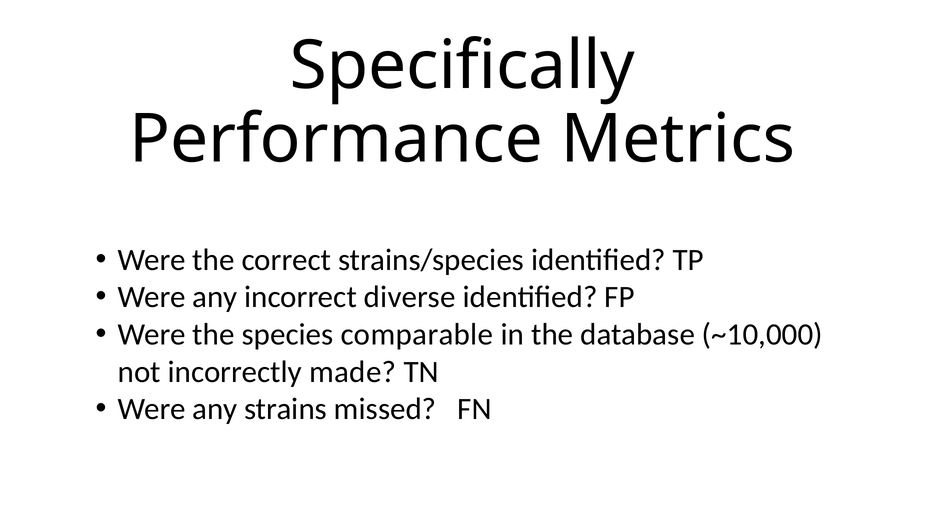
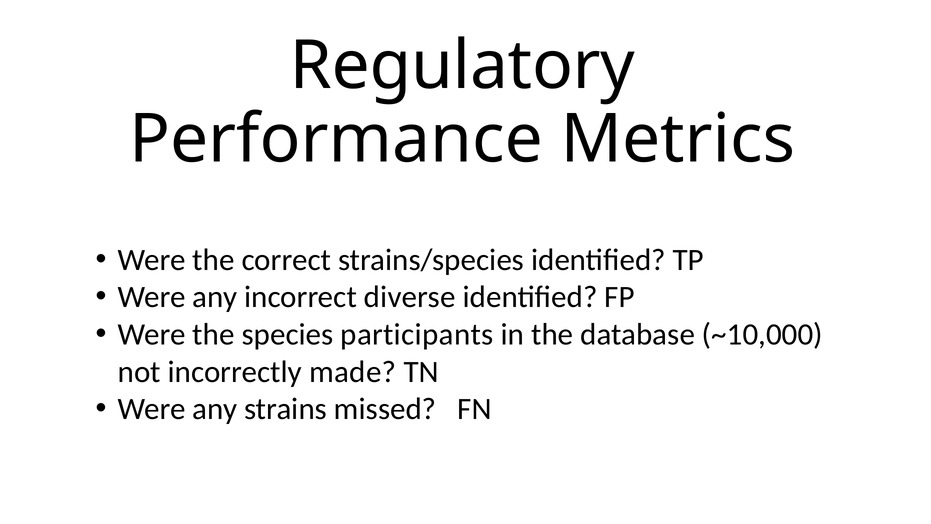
Specifically: Specifically -> Regulatory
comparable: comparable -> participants
